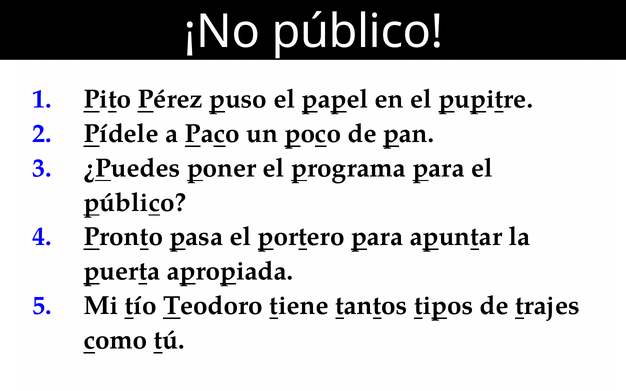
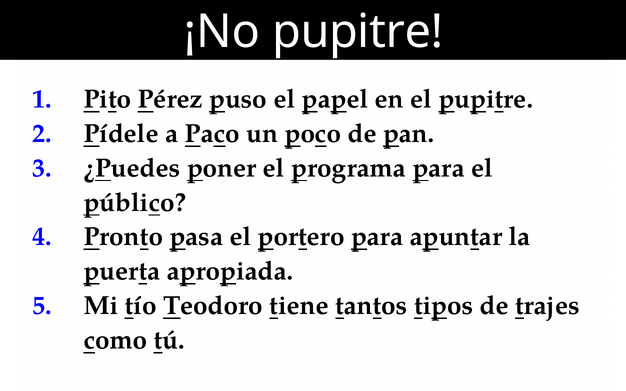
¡No público: público -> pupitre
